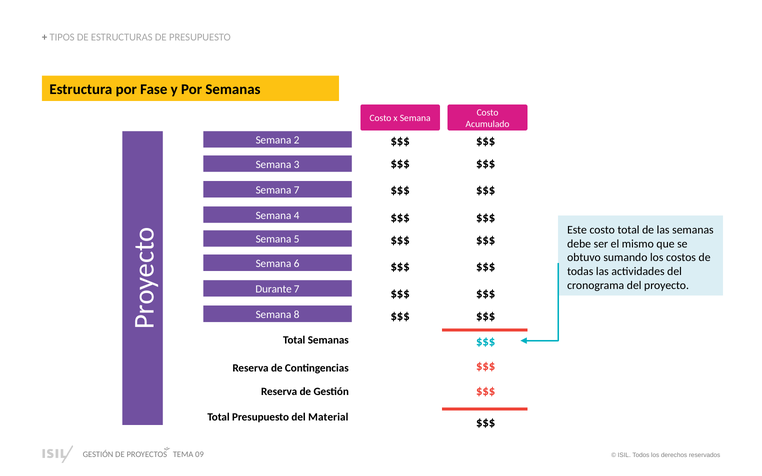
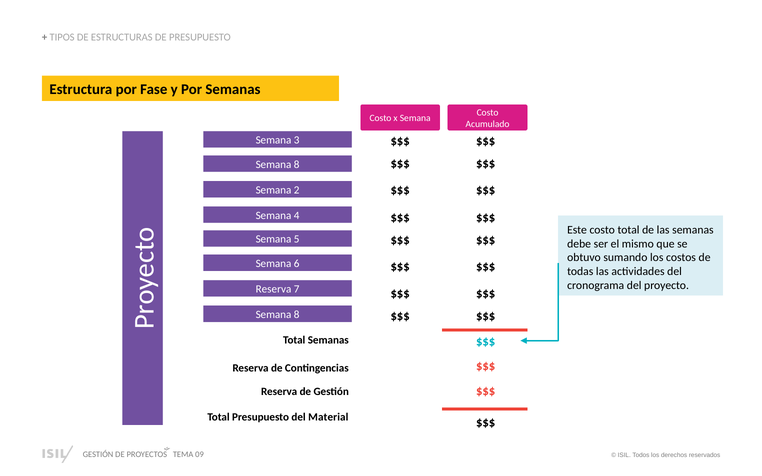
2: 2 -> 3
3 at (297, 164): 3 -> 8
Semana 7: 7 -> 2
Durante at (274, 289): Durante -> Reserva
